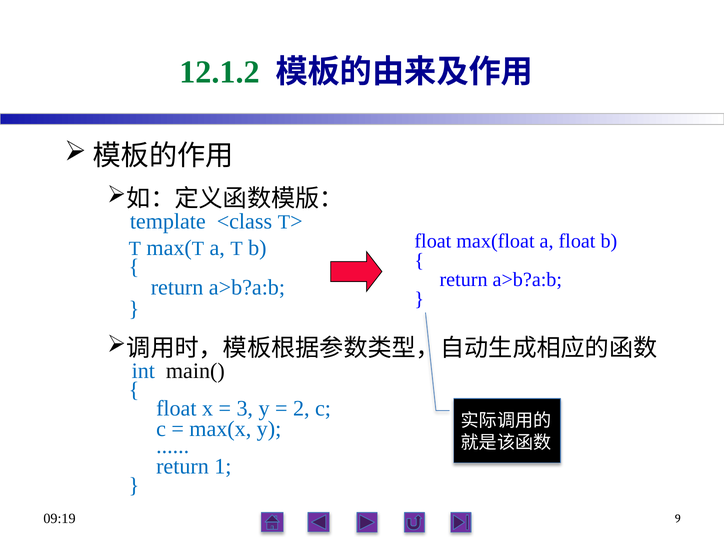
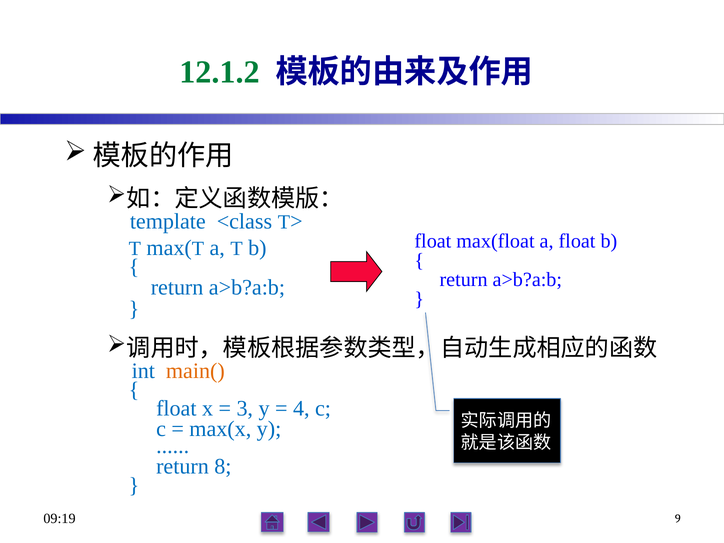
main( colour: black -> orange
2: 2 -> 4
1: 1 -> 8
